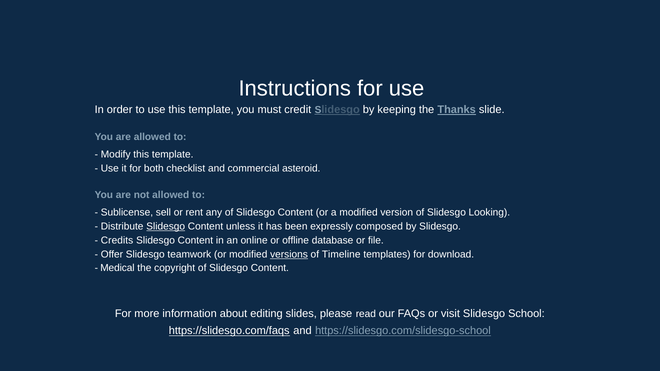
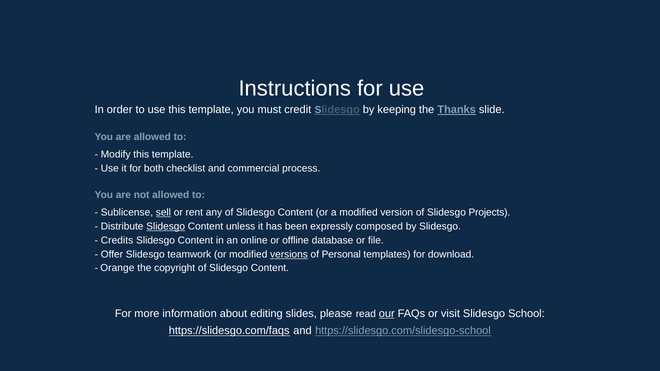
asteroid: asteroid -> process
sell underline: none -> present
Looking: Looking -> Projects
Timeline: Timeline -> Personal
Medical: Medical -> Orange
our underline: none -> present
